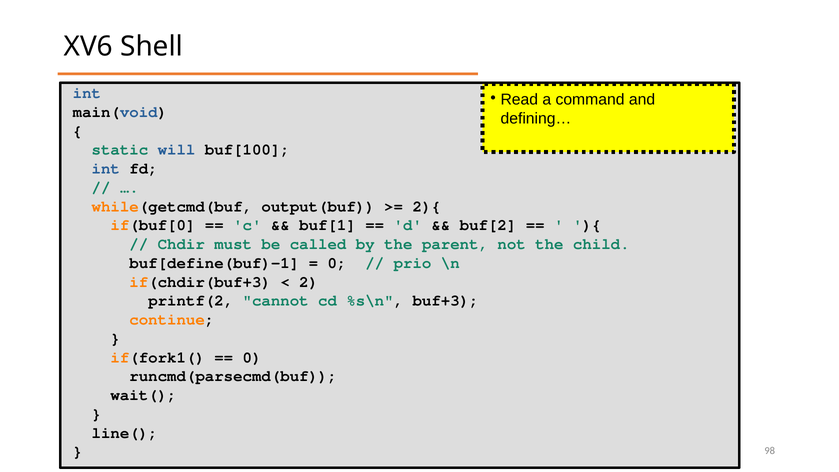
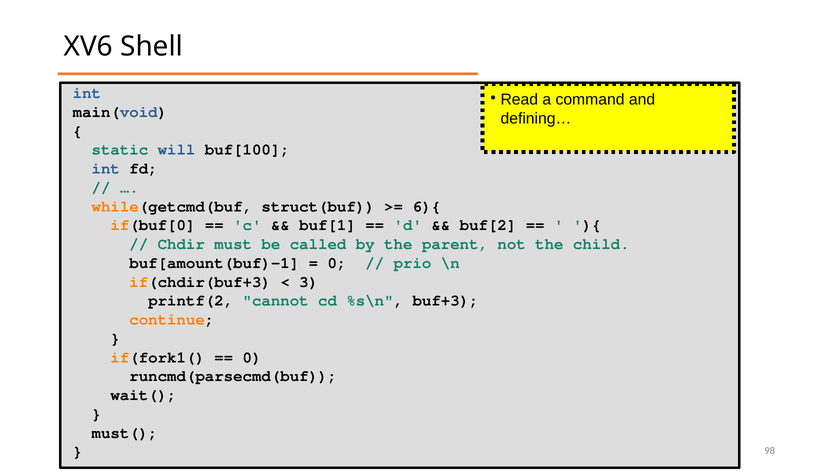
output(buf: output(buf -> struct(buf
2){: 2){ -> 6){
buf[define(buf)-1: buf[define(buf)-1 -> buf[amount(buf)-1
2: 2 -> 3
line(: line( -> must(
